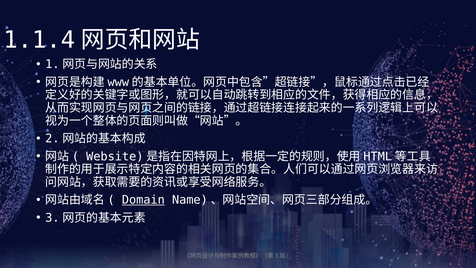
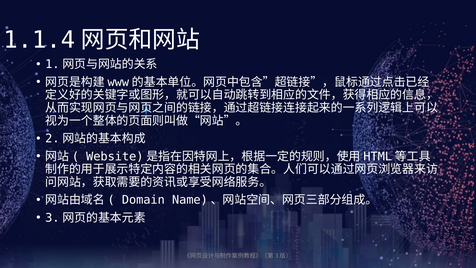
Domain underline: present -> none
